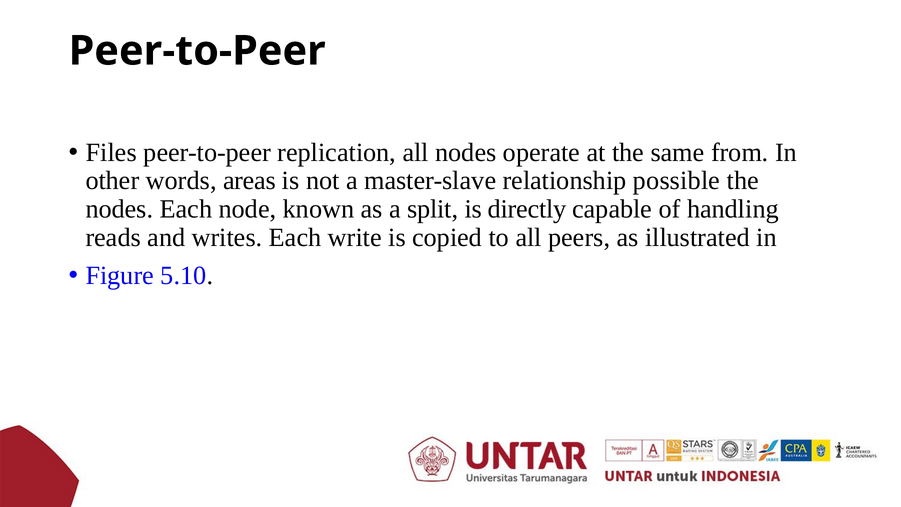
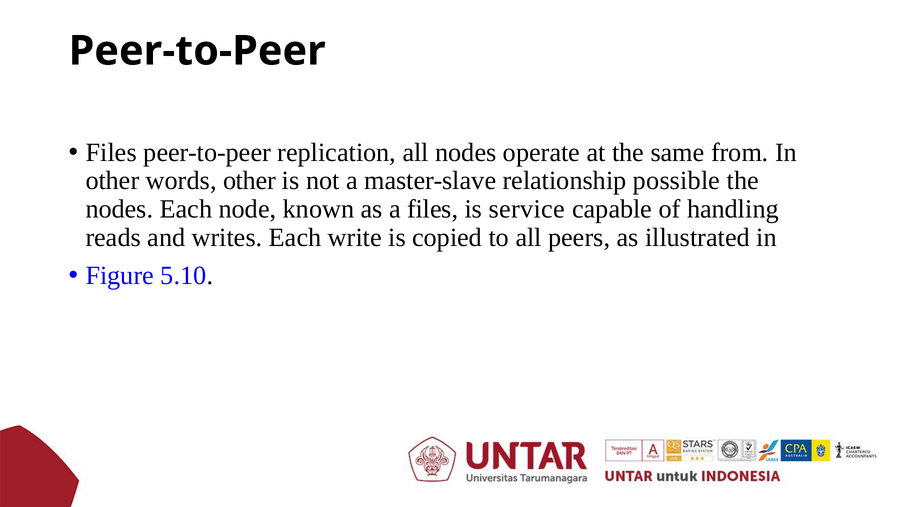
words areas: areas -> other
a split: split -> files
directly: directly -> service
